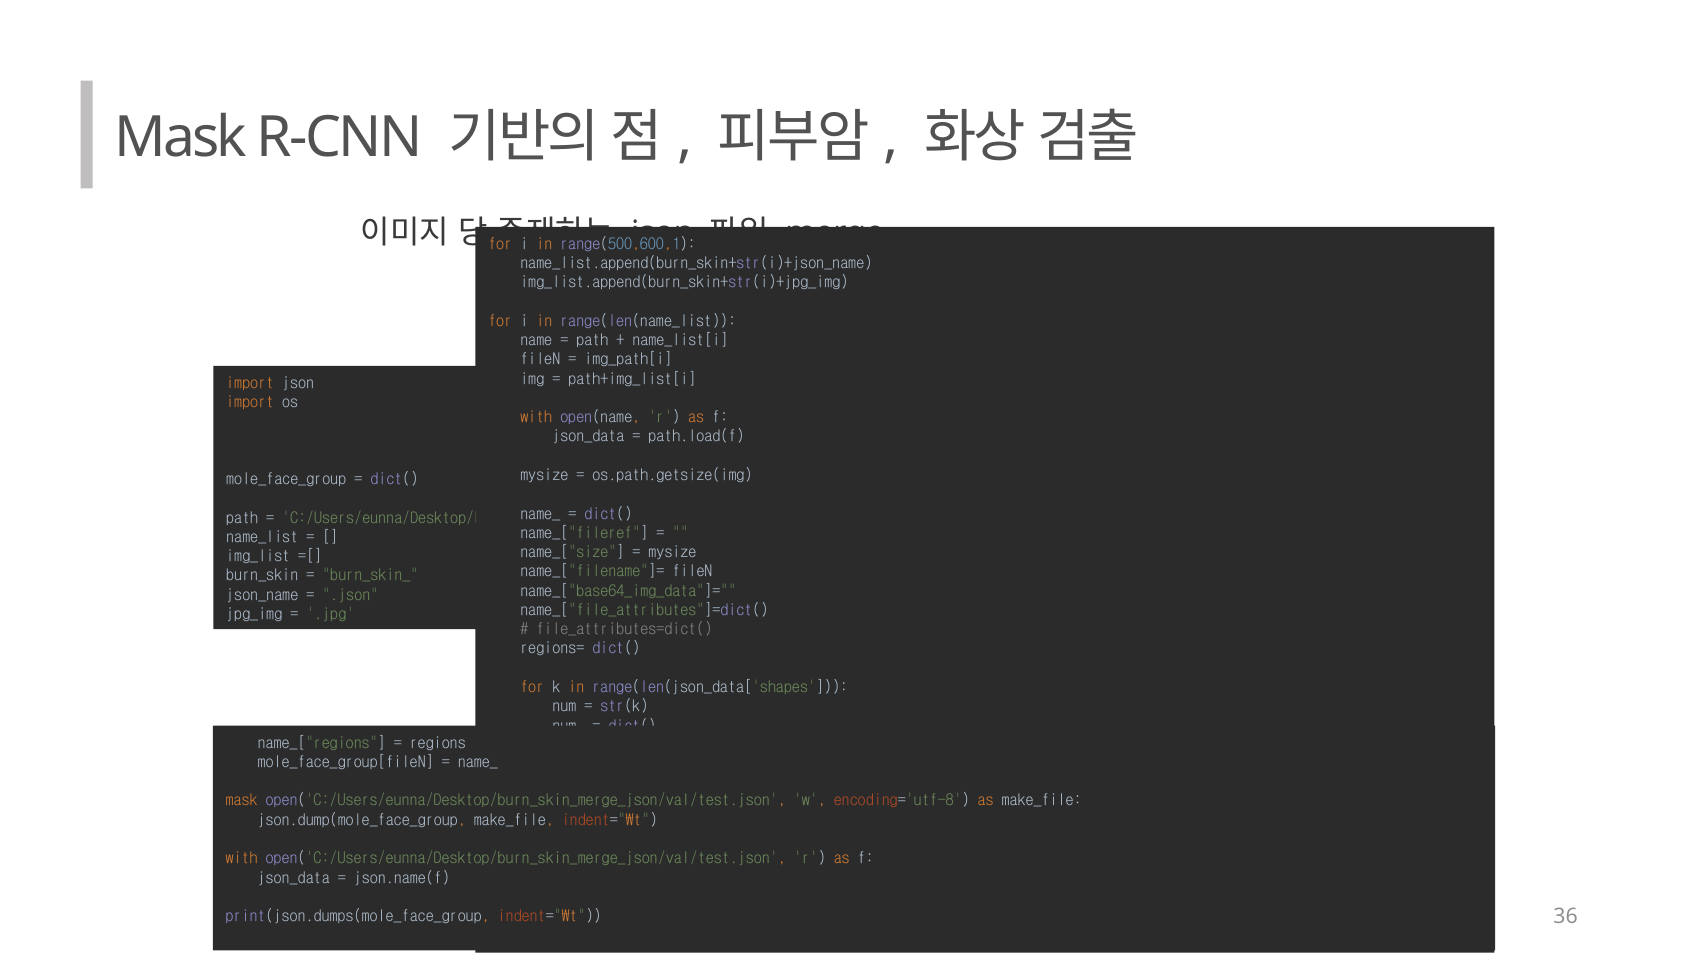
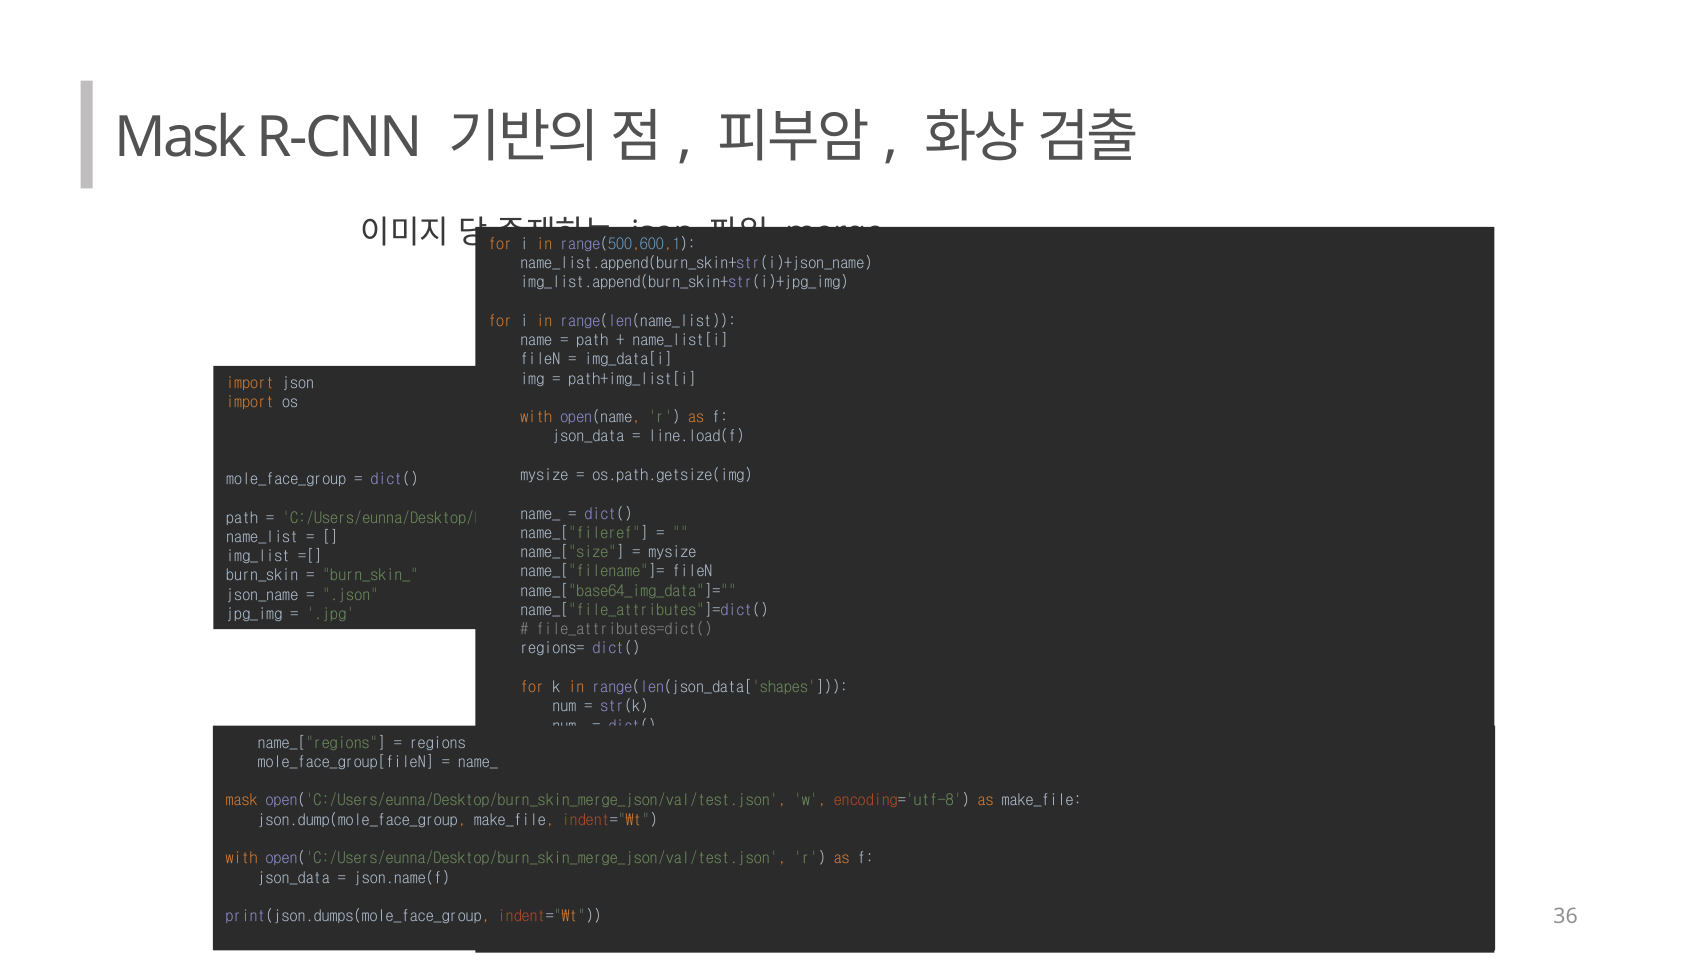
img_path[i: img_path[i -> img_data[i
path.load(f: path.load(f -> line.load(f
